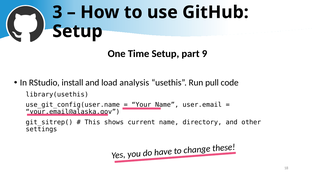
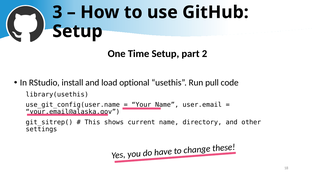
9: 9 -> 2
analysis: analysis -> optional
